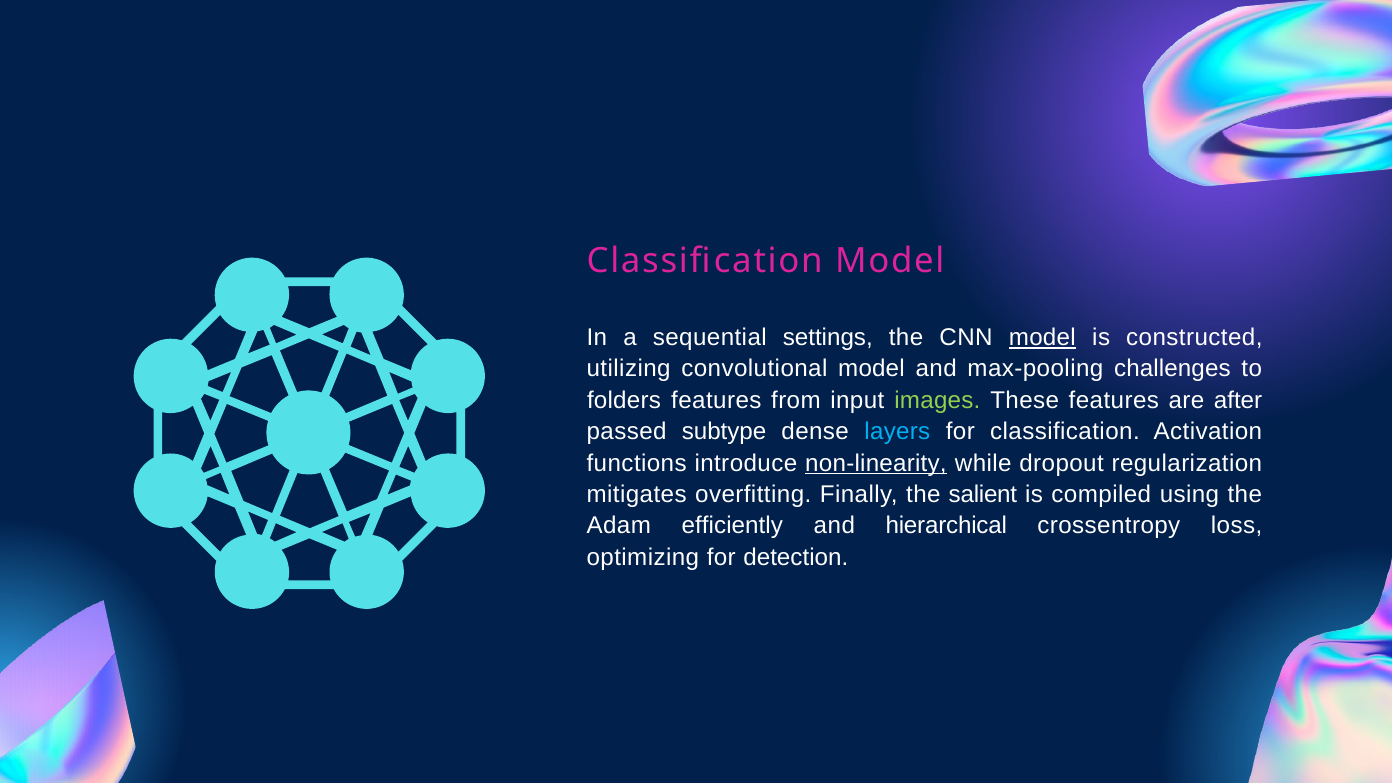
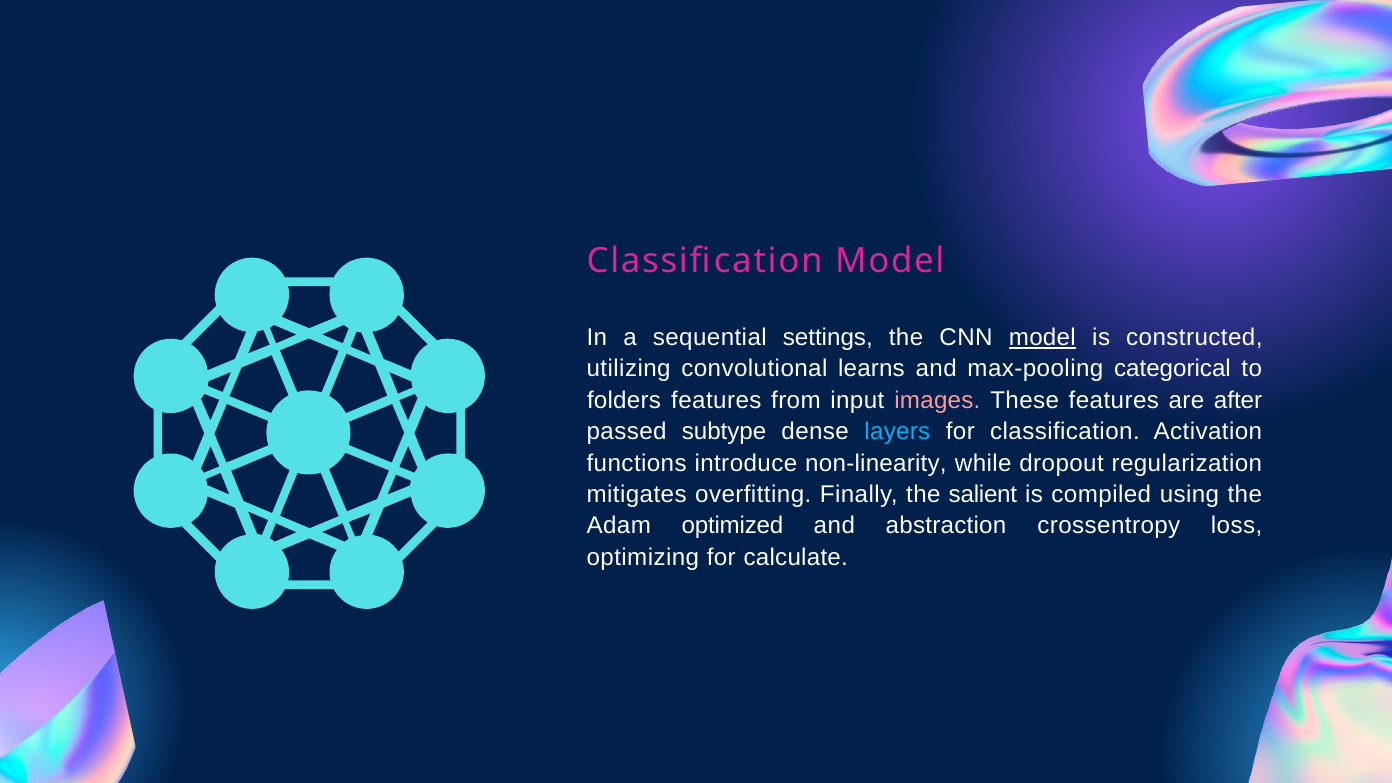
convolutional model: model -> learns
challenges: challenges -> categorical
images colour: light green -> pink
non-linearity underline: present -> none
efficiently: efficiently -> optimized
hierarchical: hierarchical -> abstraction
detection: detection -> calculate
